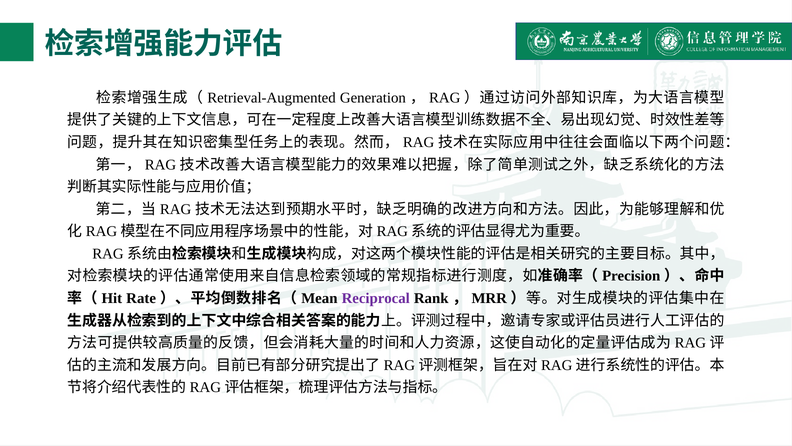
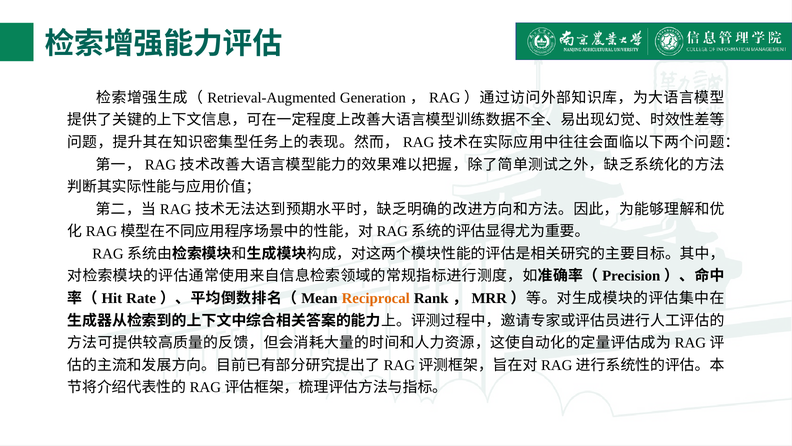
Reciprocal colour: purple -> orange
